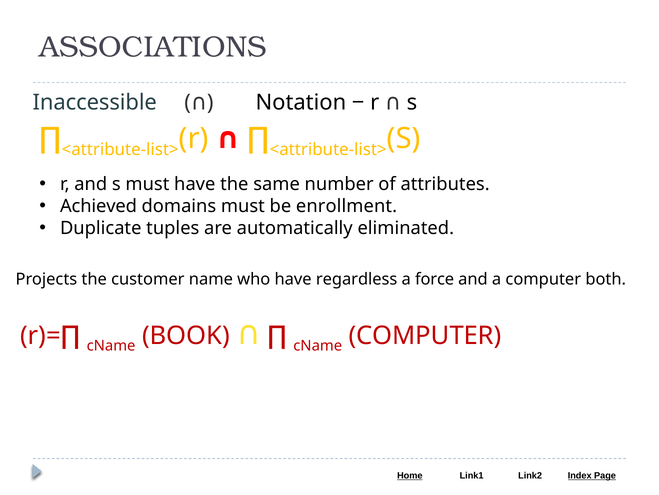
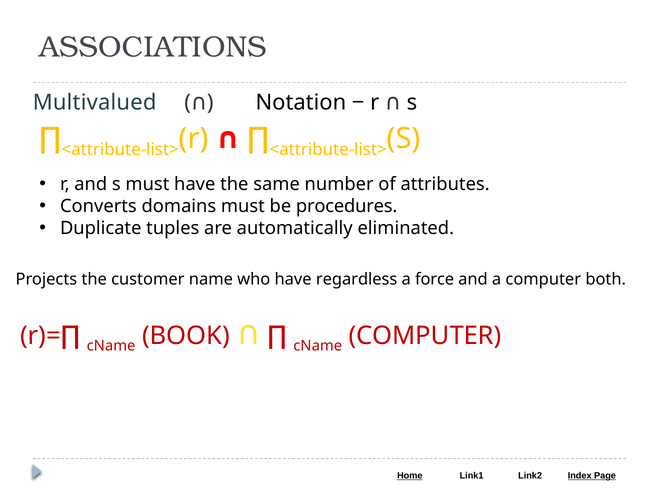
Inaccessible: Inaccessible -> Multivalued
Achieved: Achieved -> Converts
enrollment: enrollment -> procedures
